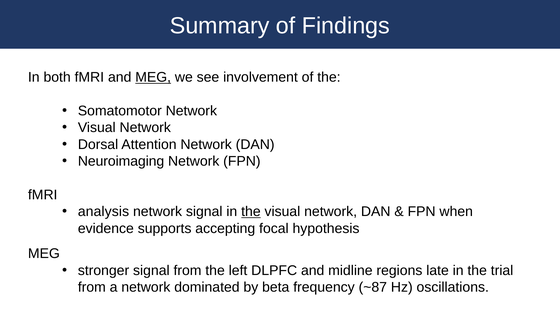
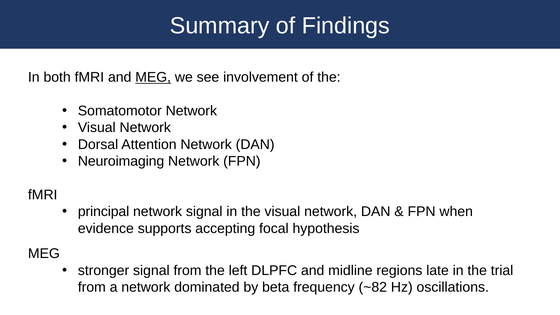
analysis: analysis -> principal
the at (251, 212) underline: present -> none
~87: ~87 -> ~82
